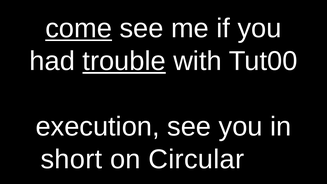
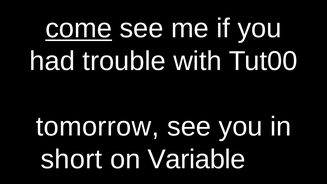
trouble underline: present -> none
execution: execution -> tomorrow
Circular: Circular -> Variable
